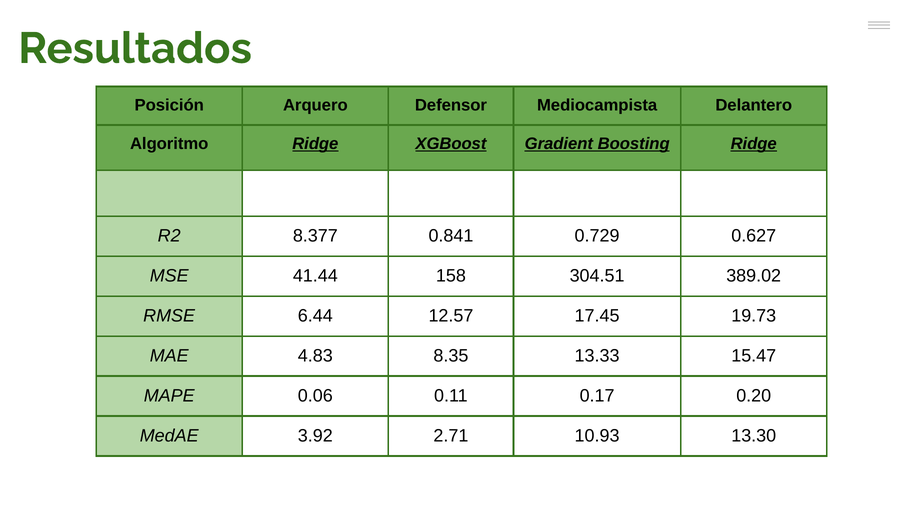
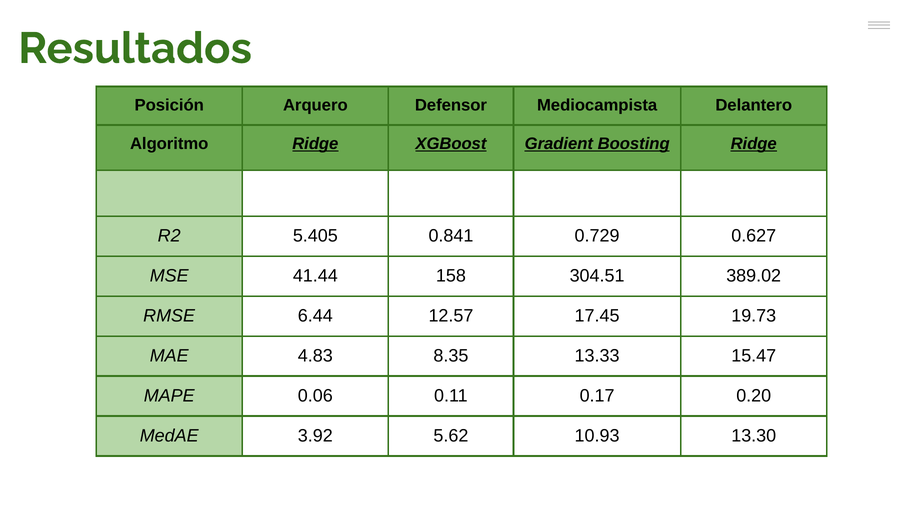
8.377: 8.377 -> 5.405
2.71: 2.71 -> 5.62
